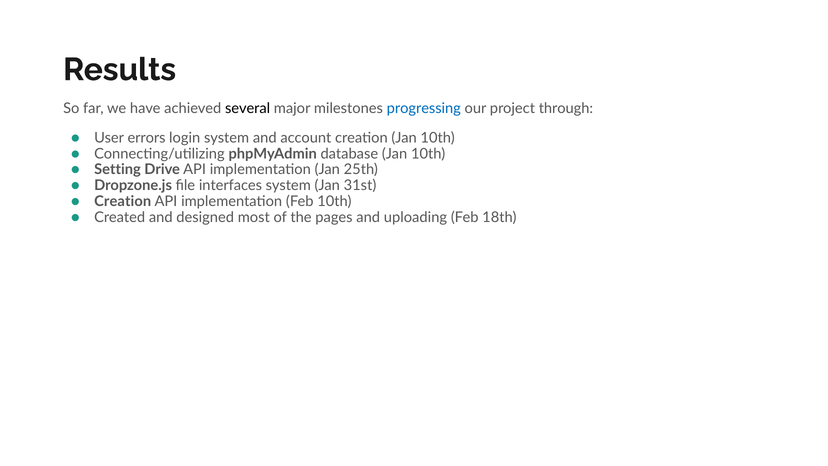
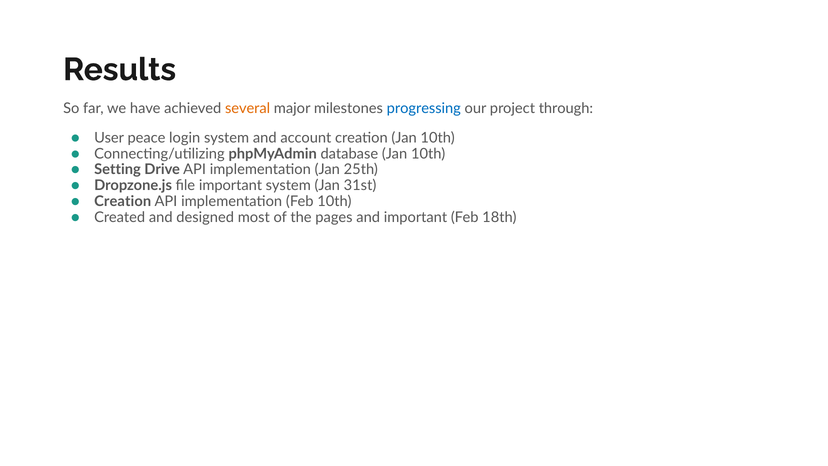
several colour: black -> orange
errors: errors -> peace
file interfaces: interfaces -> important
and uploading: uploading -> important
